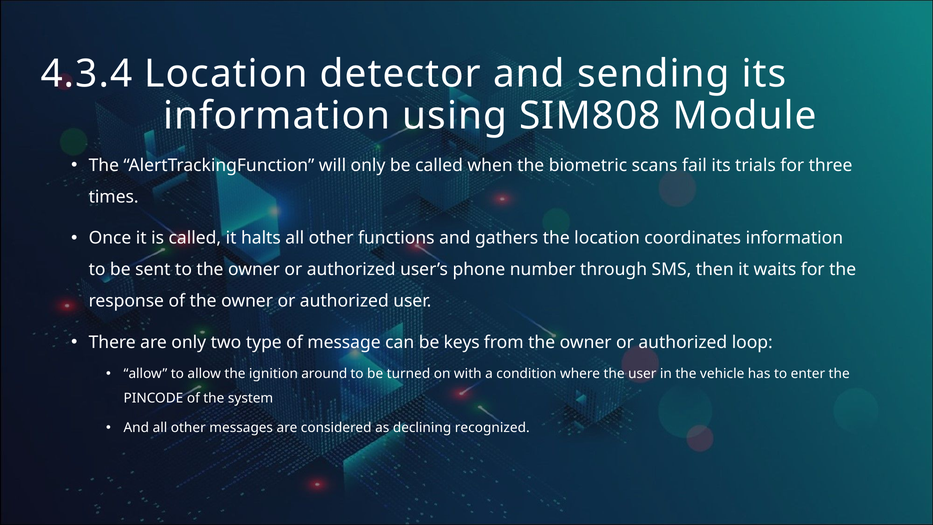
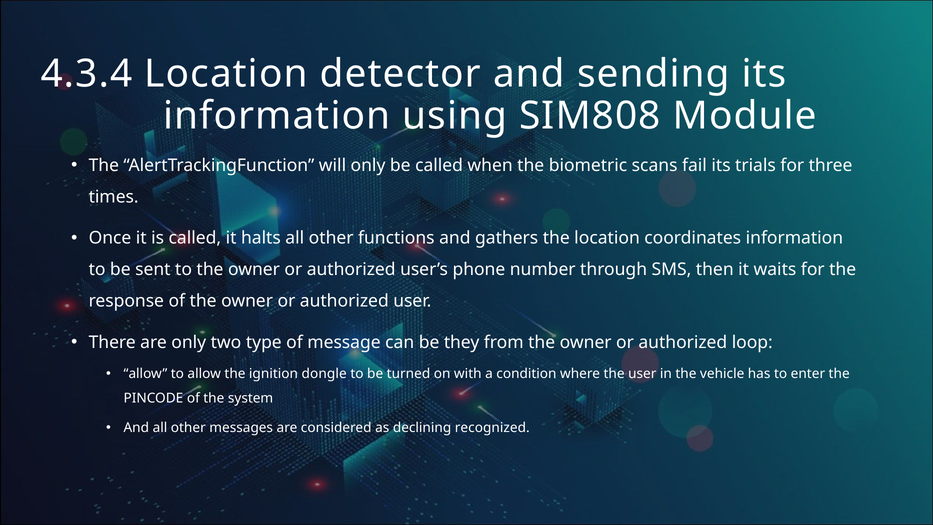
keys: keys -> they
around: around -> dongle
